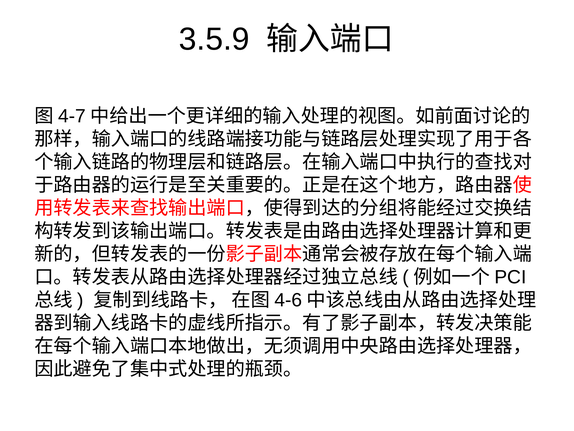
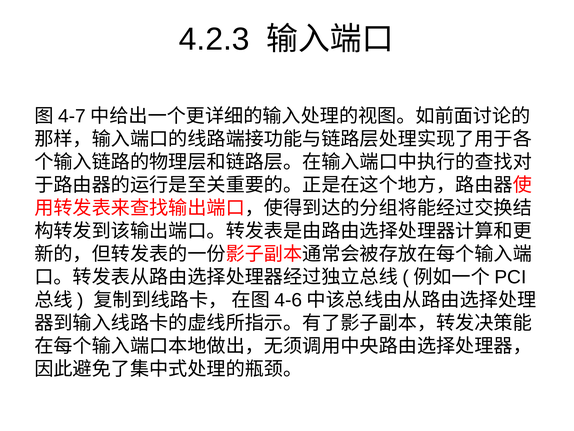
3.5.9: 3.5.9 -> 4.2.3
